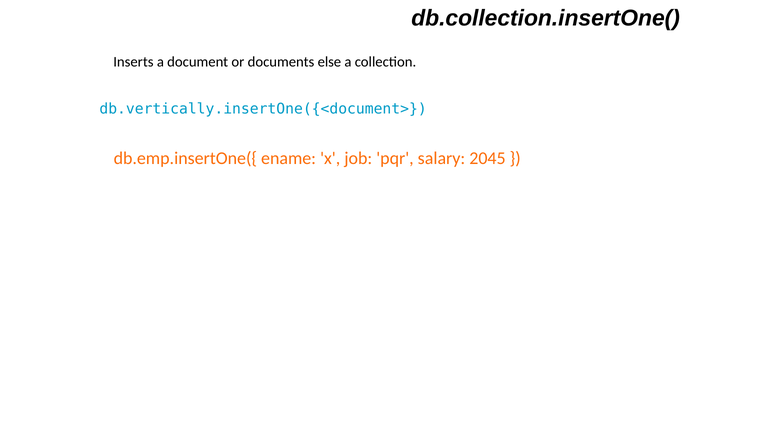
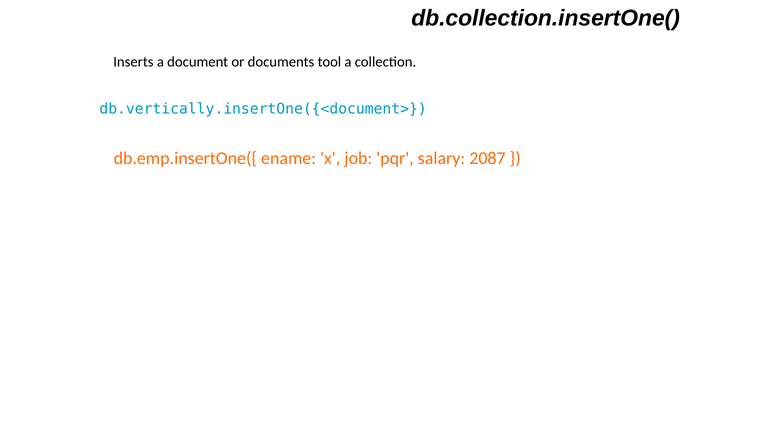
else: else -> tool
2045: 2045 -> 2087
